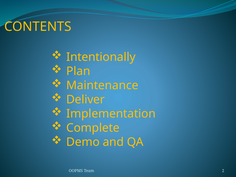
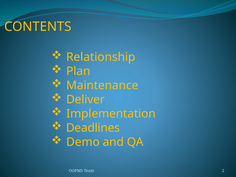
Intentionally: Intentionally -> Relationship
Complete: Complete -> Deadlines
